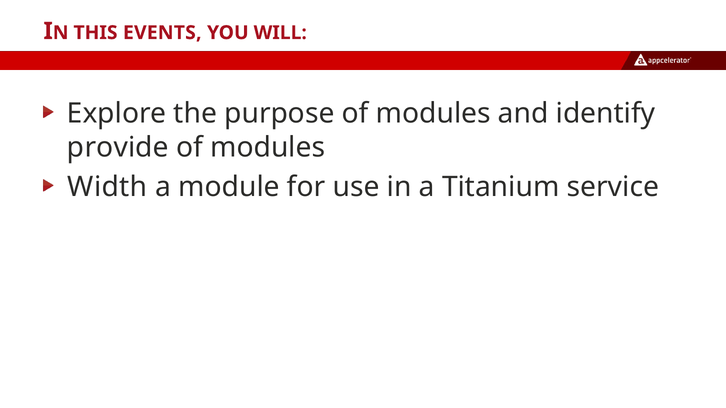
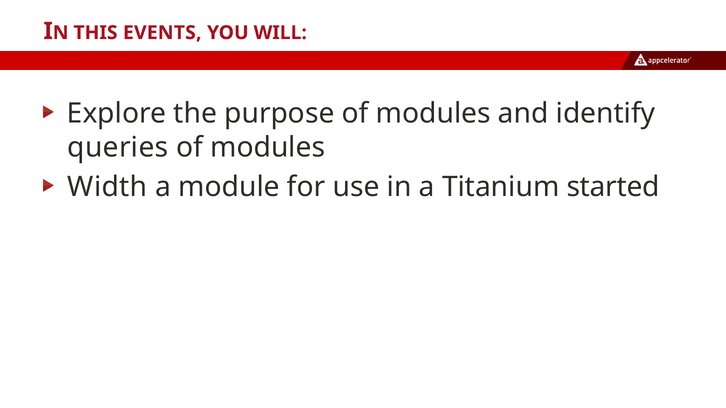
provide: provide -> queries
service: service -> started
